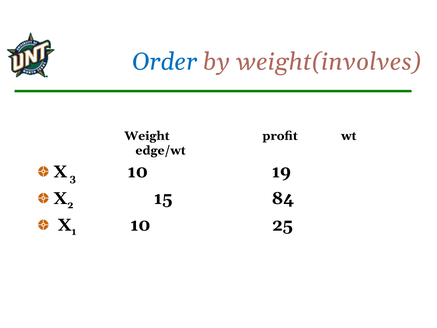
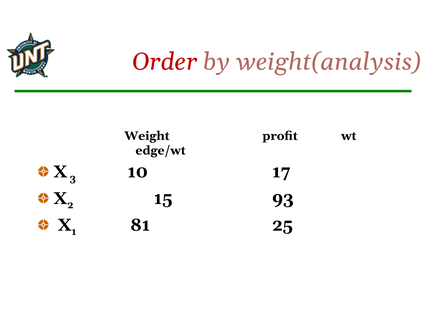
Order colour: blue -> red
weight(involves: weight(involves -> weight(analysis
19: 19 -> 17
84: 84 -> 93
10 at (140, 225): 10 -> 81
